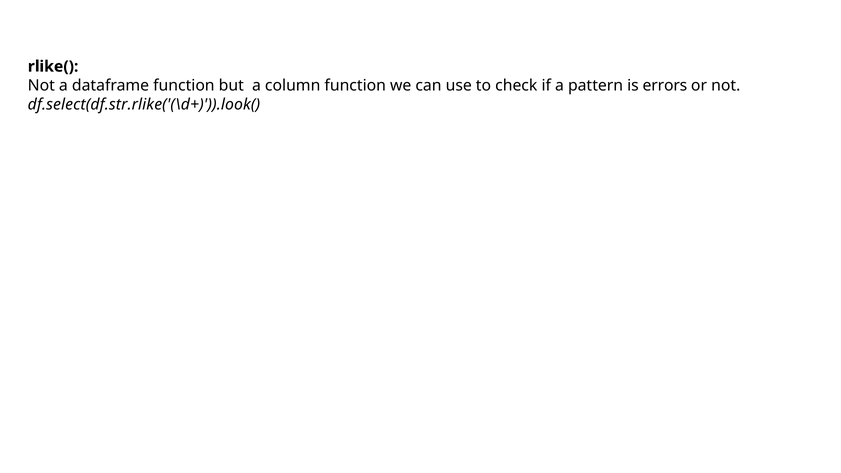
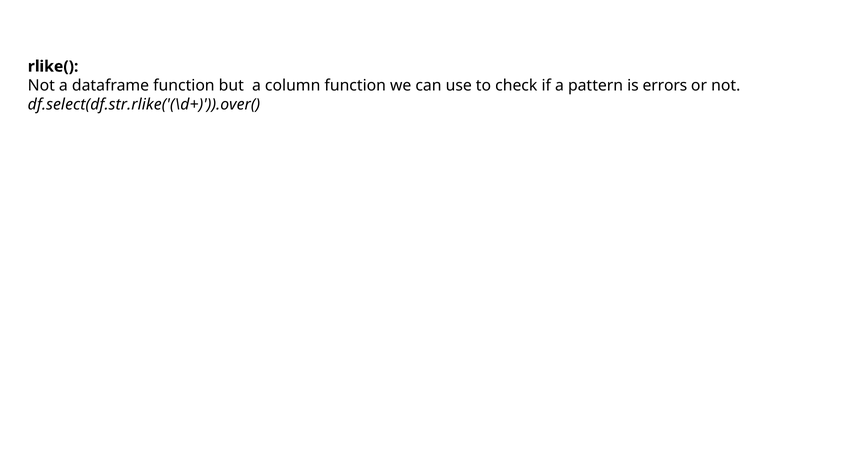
df.select(df.str.rlike('(\d+)')).look(: df.select(df.str.rlike('(\d+)')).look( -> df.select(df.str.rlike('(\d+)')).over(
